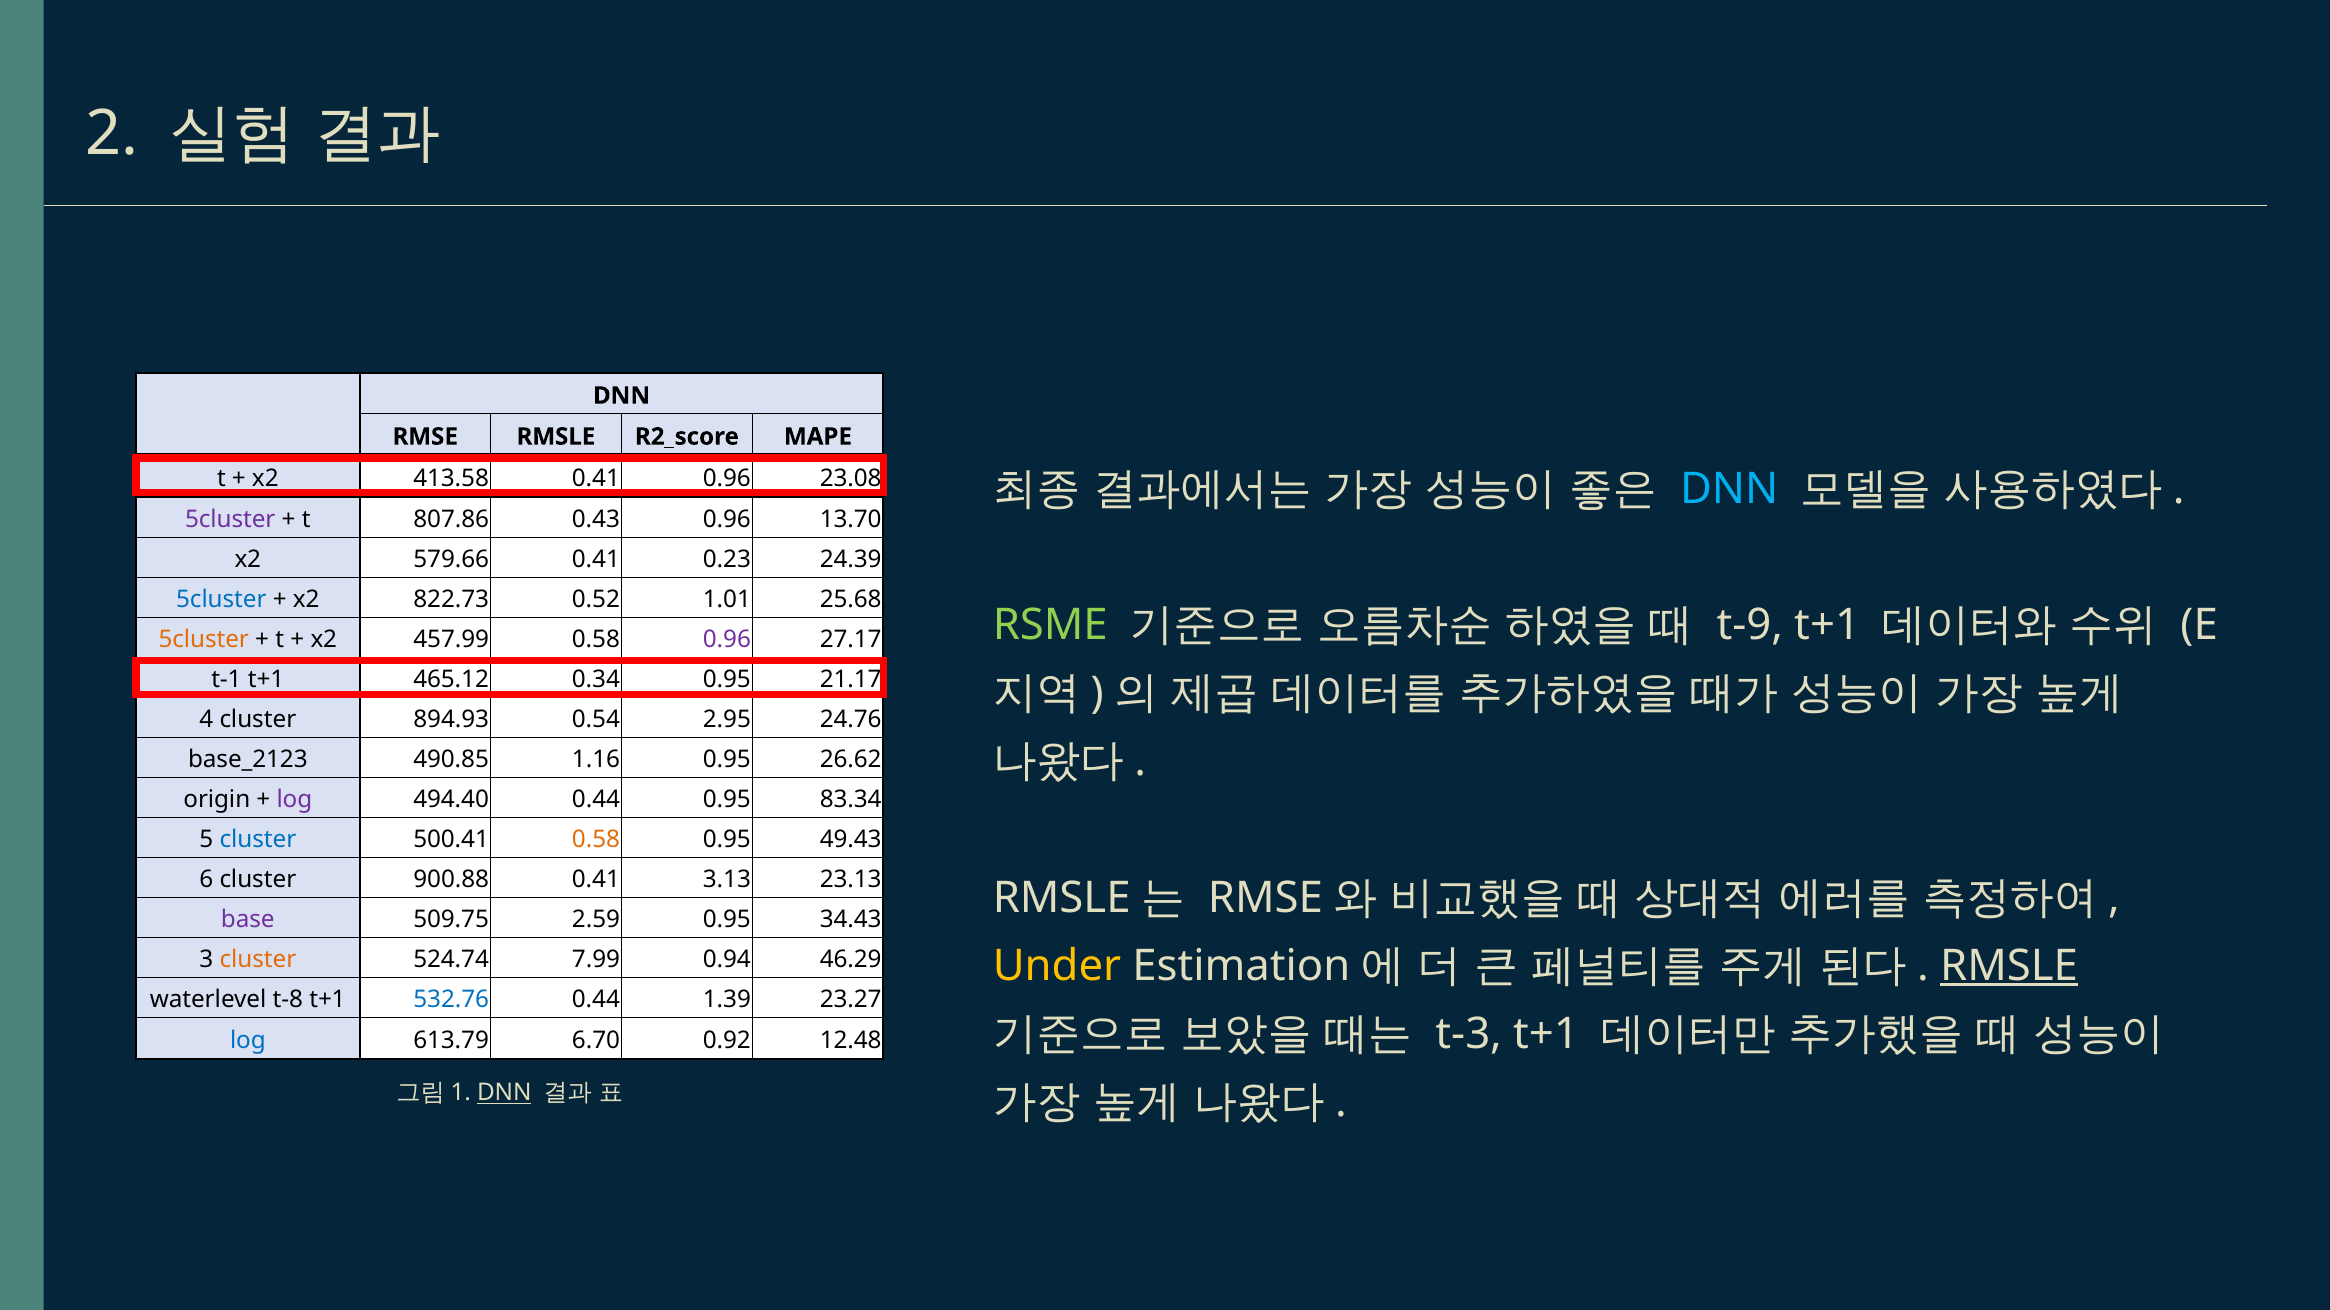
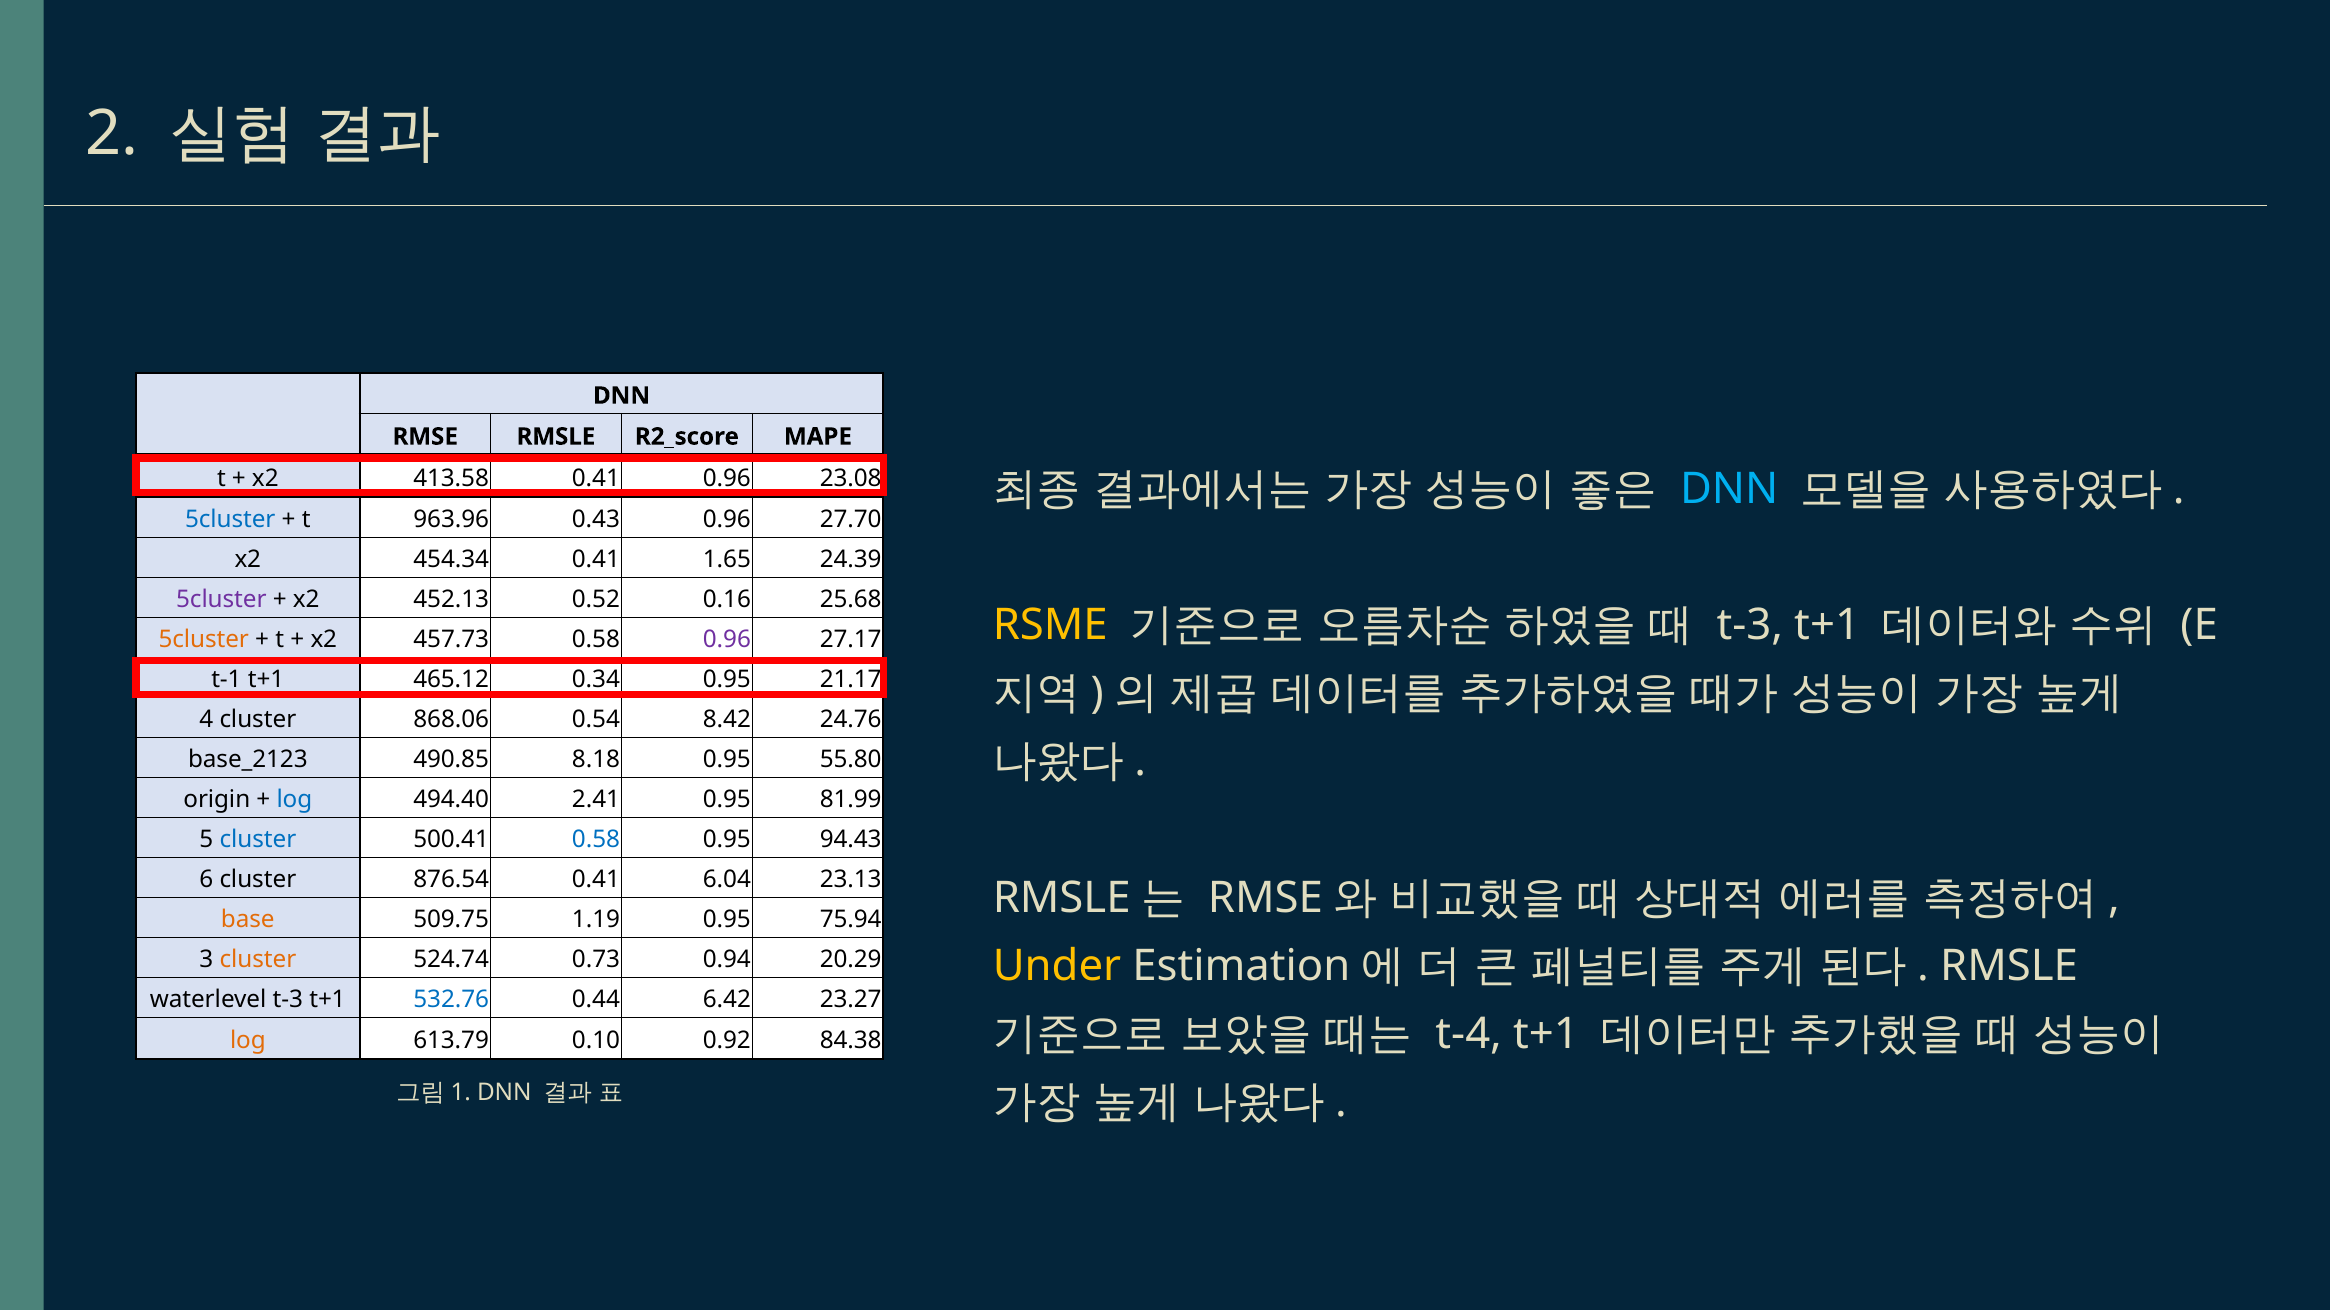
5cluster at (230, 520) colour: purple -> blue
807.86: 807.86 -> 963.96
13.70: 13.70 -> 27.70
579.66: 579.66 -> 454.34
0.23: 0.23 -> 1.65
5cluster at (221, 600) colour: blue -> purple
822.73: 822.73 -> 452.13
1.01: 1.01 -> 0.16
RSME colour: light green -> yellow
t-9 at (1750, 626): t-9 -> t-3
457.99: 457.99 -> 457.73
894.93: 894.93 -> 868.06
2.95: 2.95 -> 8.42
1.16: 1.16 -> 8.18
26.62: 26.62 -> 55.80
log at (294, 800) colour: purple -> blue
494.40 0.44: 0.44 -> 2.41
83.34: 83.34 -> 81.99
0.58 at (596, 840) colour: orange -> blue
49.43: 49.43 -> 94.43
900.88: 900.88 -> 876.54
3.13: 3.13 -> 6.04
base colour: purple -> orange
2.59: 2.59 -> 1.19
34.43: 34.43 -> 75.94
7.99: 7.99 -> 0.73
46.29: 46.29 -> 20.29
RMSLE at (2009, 966) underline: present -> none
waterlevel t-8: t-8 -> t-3
1.39: 1.39 -> 6.42
t-3: t-3 -> t-4
log at (248, 1041) colour: blue -> orange
6.70: 6.70 -> 0.10
12.48: 12.48 -> 84.38
DNN at (504, 1093) underline: present -> none
